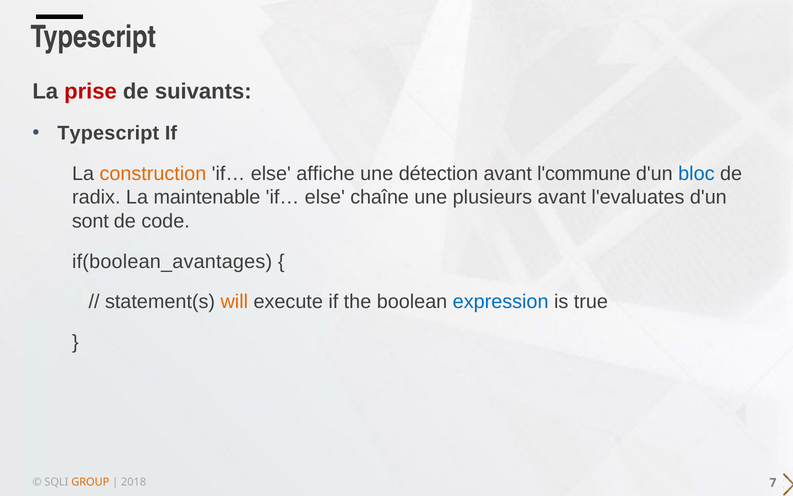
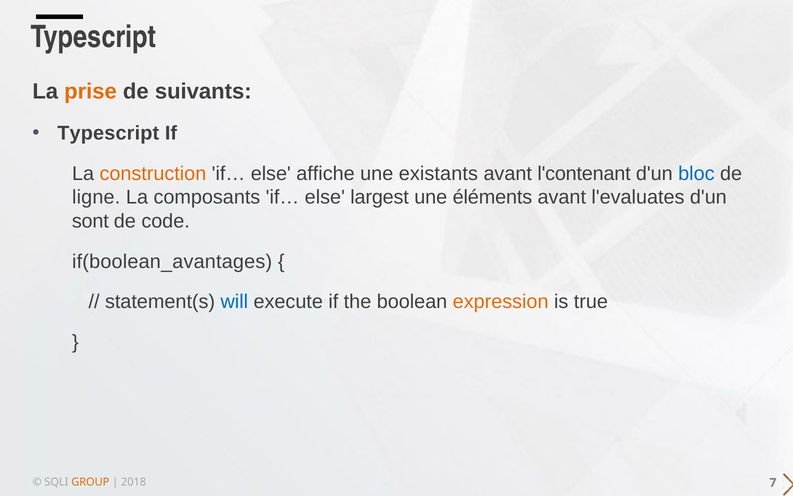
prise colour: red -> orange
détection: détection -> existants
l'commune: l'commune -> l'contenant
radix: radix -> ligne
maintenable: maintenable -> composants
chaîne: chaîne -> largest
plusieurs: plusieurs -> éléments
will colour: orange -> blue
expression colour: blue -> orange
